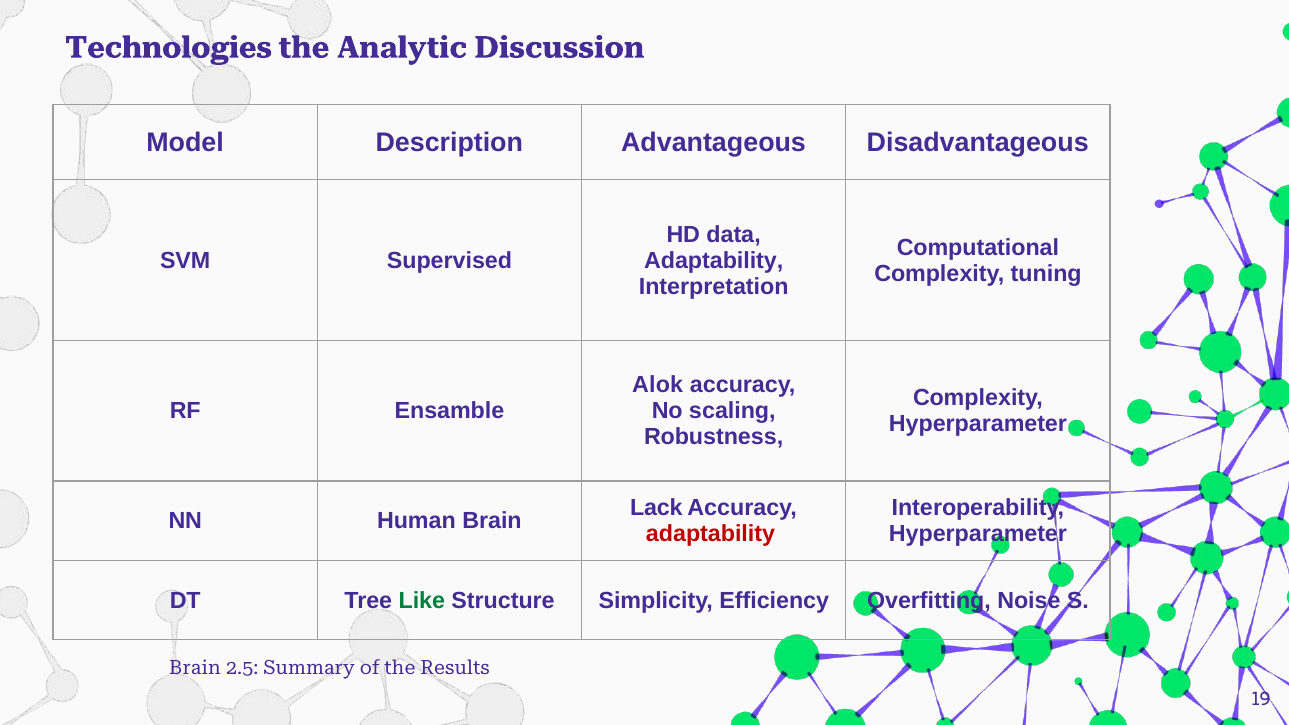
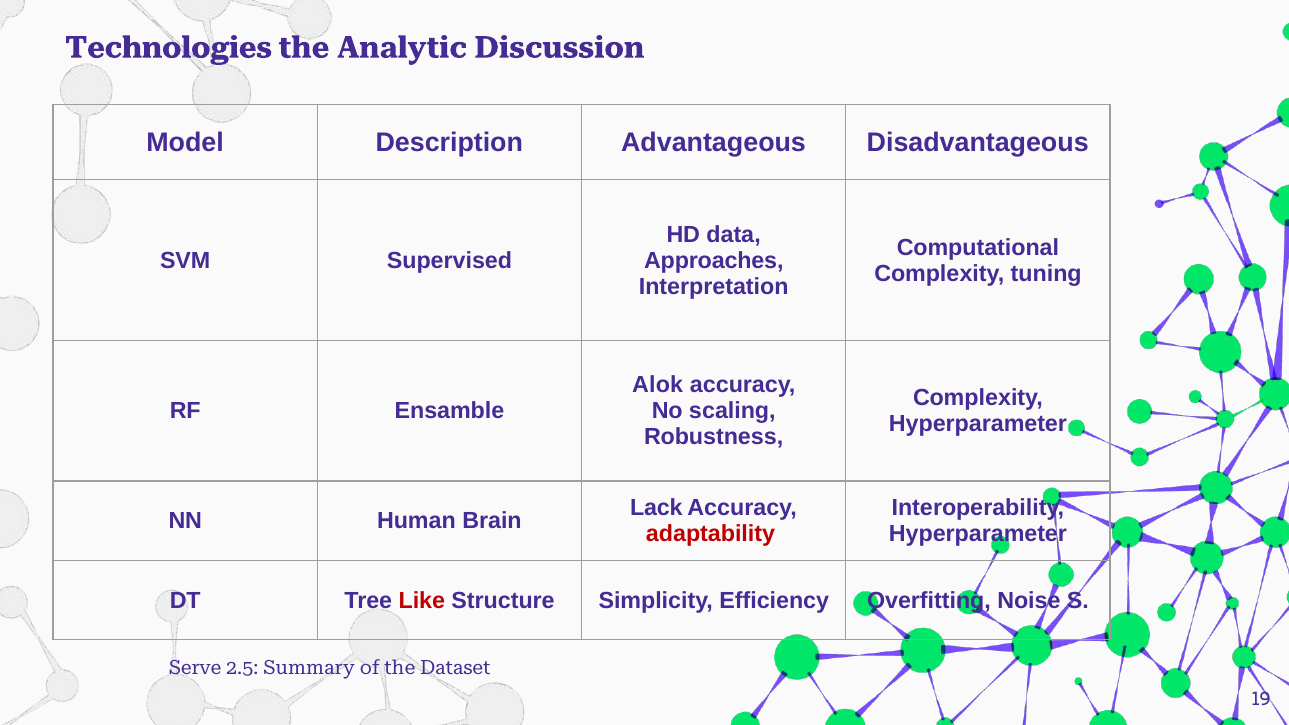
Adaptability at (714, 261): Adaptability -> Approaches
Like colour: green -> red
Brain at (195, 668): Brain -> Serve
Results: Results -> Dataset
